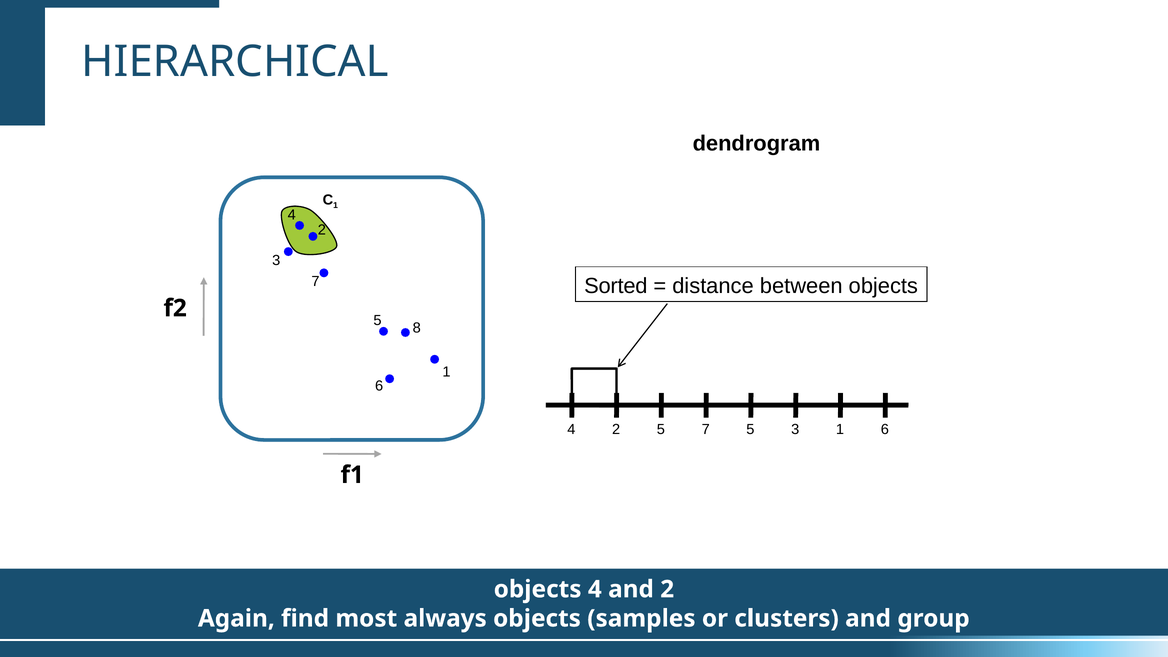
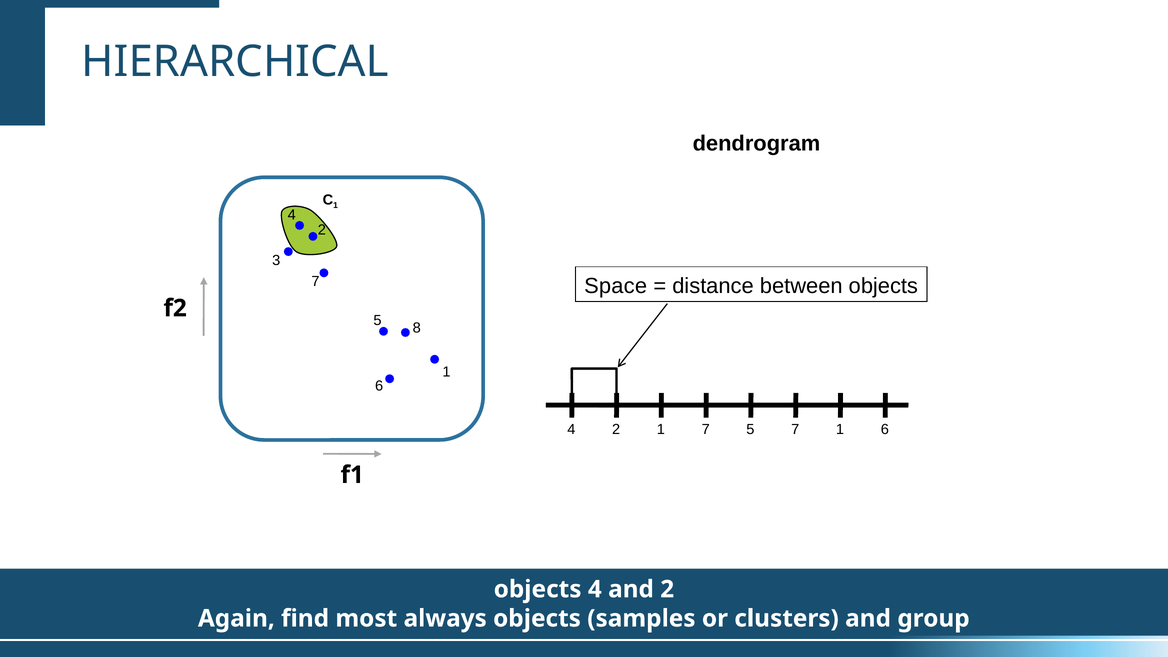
Sorted: Sorted -> Space
2 5: 5 -> 1
5 3: 3 -> 7
